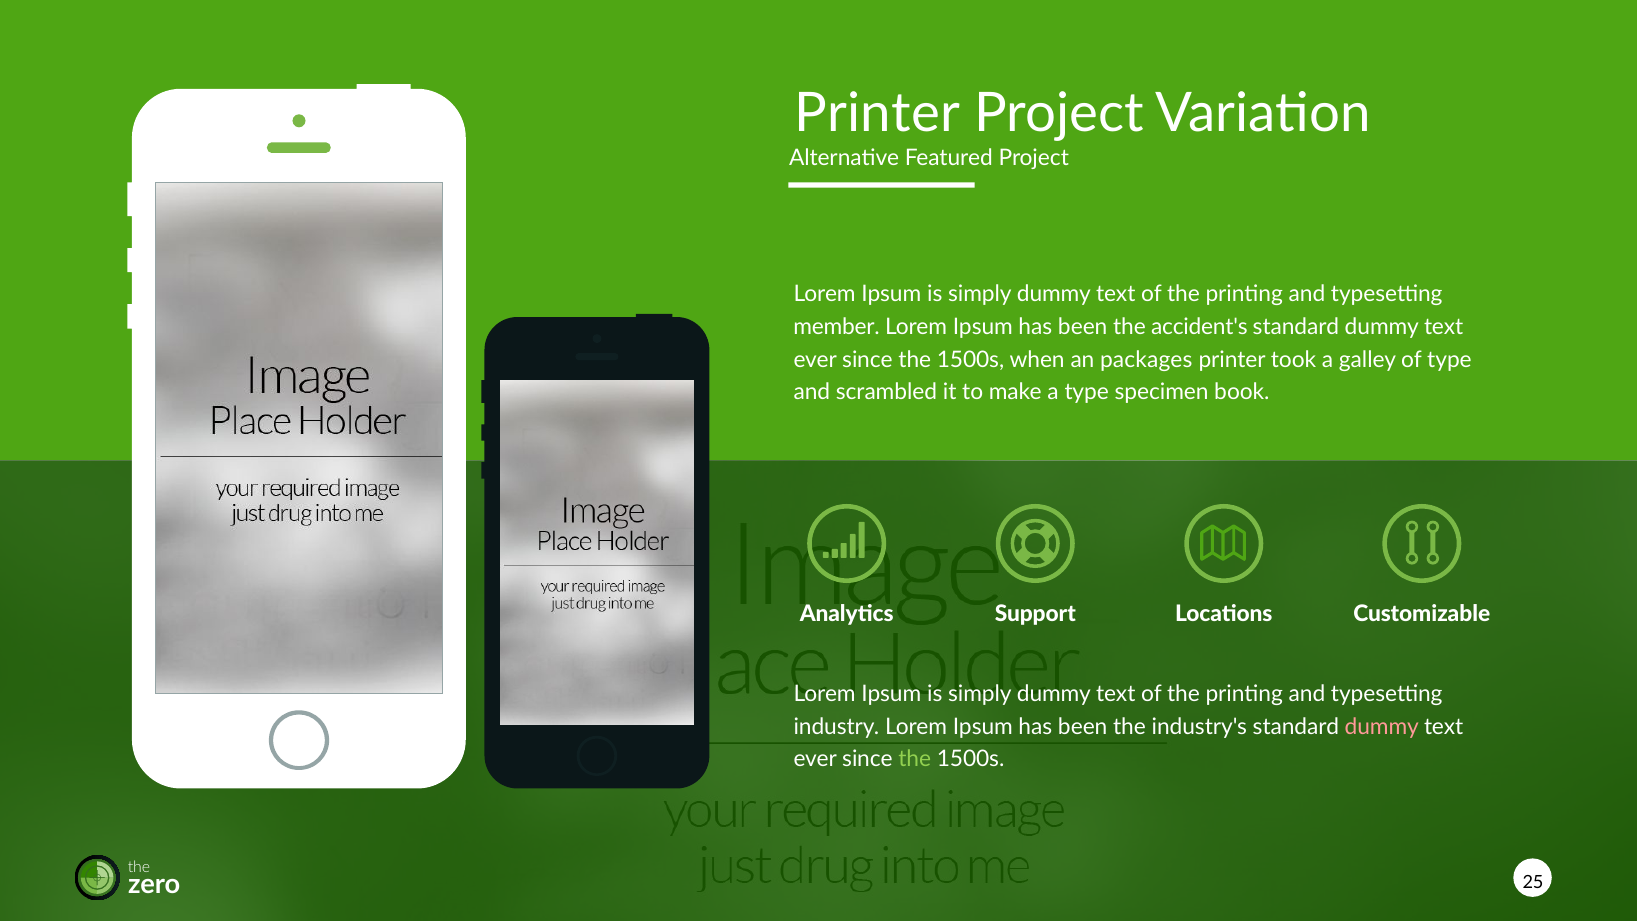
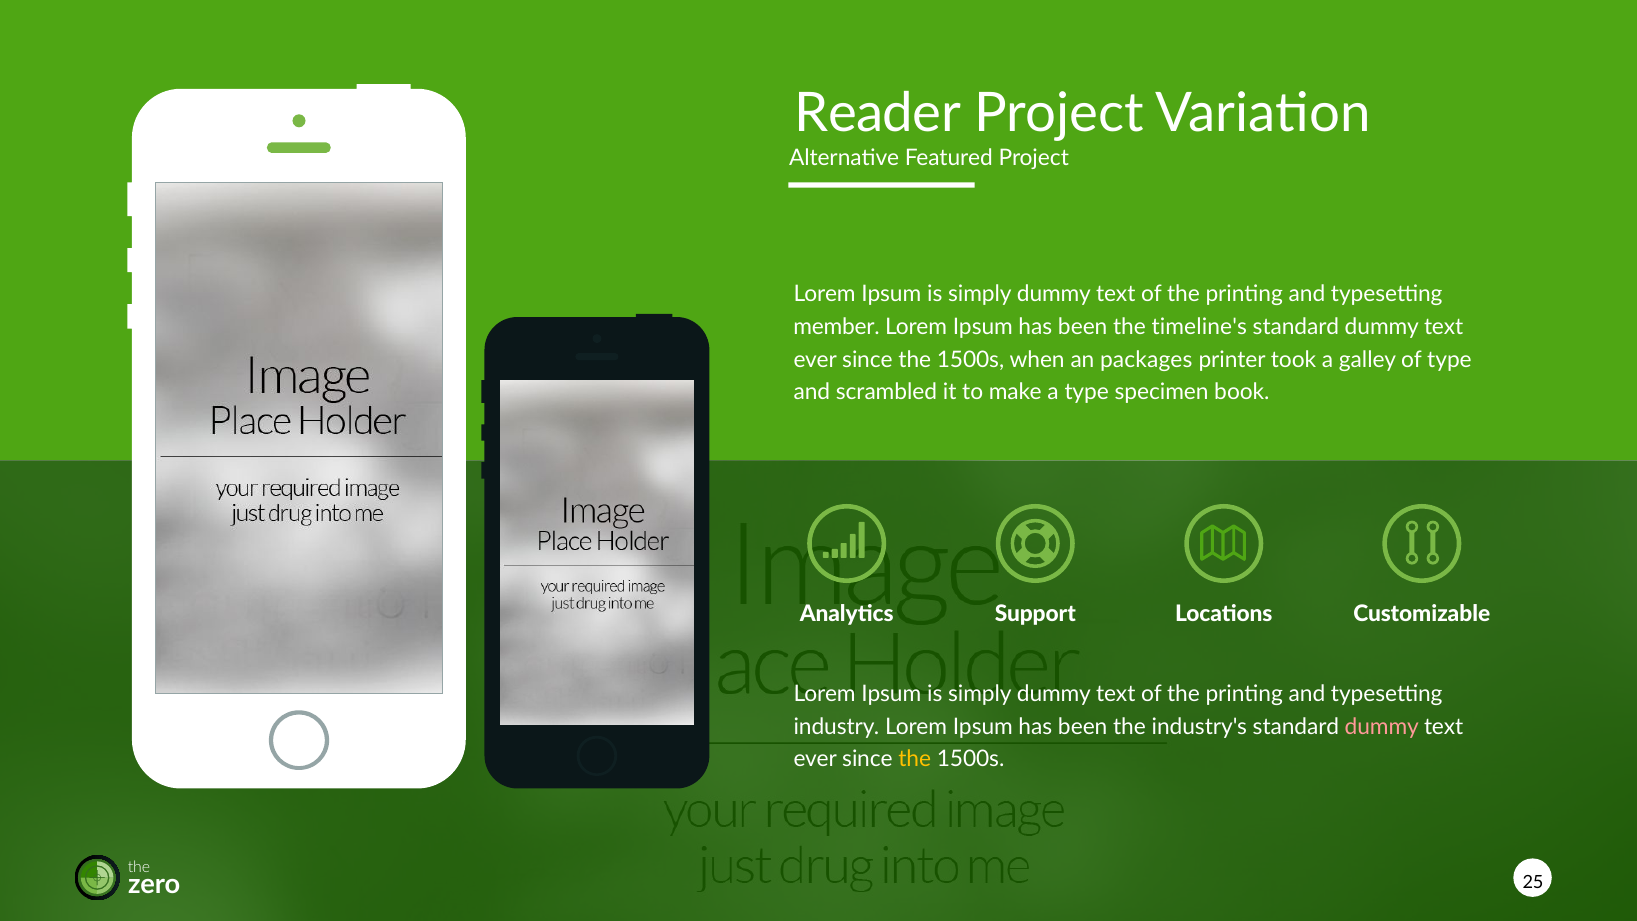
Printer at (877, 113): Printer -> Reader
accident's: accident's -> timeline's
the at (915, 759) colour: light green -> yellow
